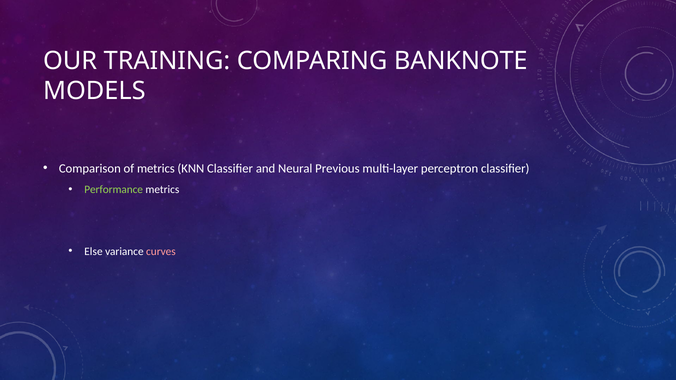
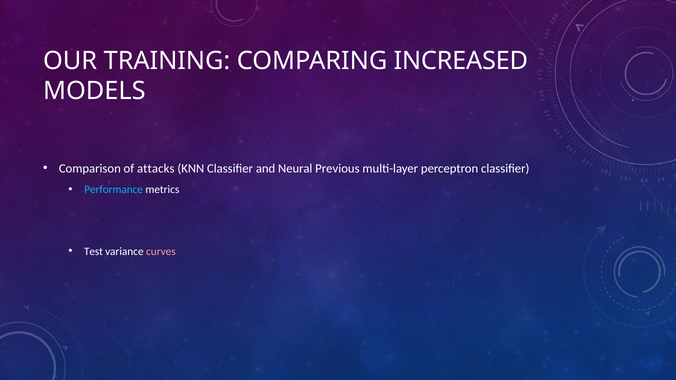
BANKNOTE: BANKNOTE -> INCREASED
of metrics: metrics -> attacks
Performance colour: light green -> light blue
Else: Else -> Test
